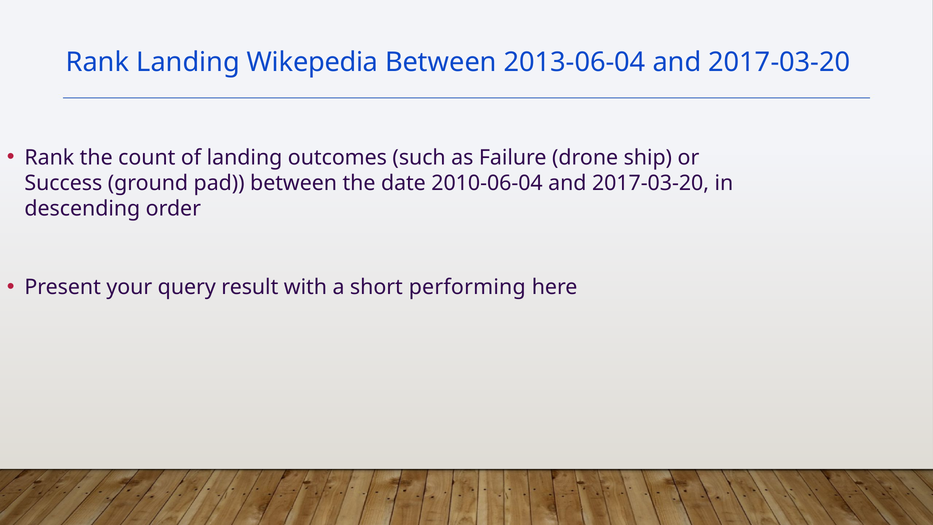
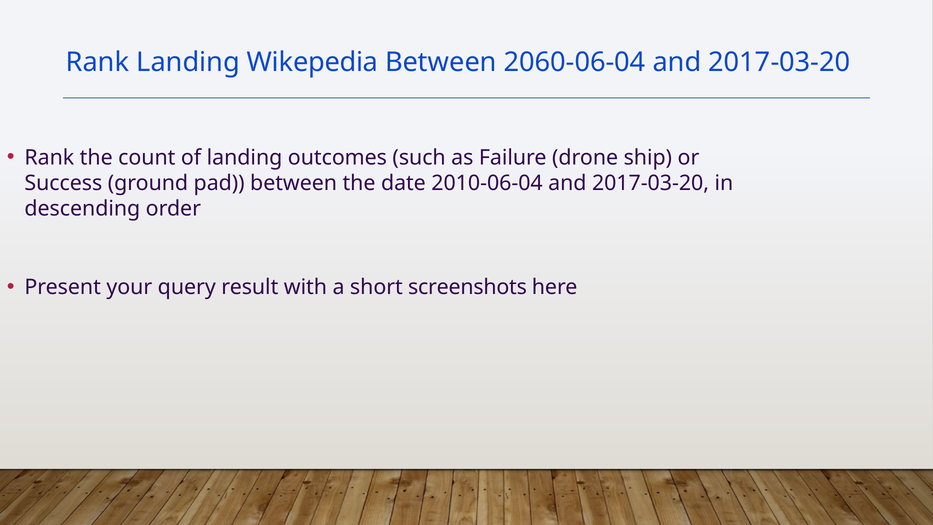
2013-06-04: 2013-06-04 -> 2060-06-04
performing: performing -> screenshots
